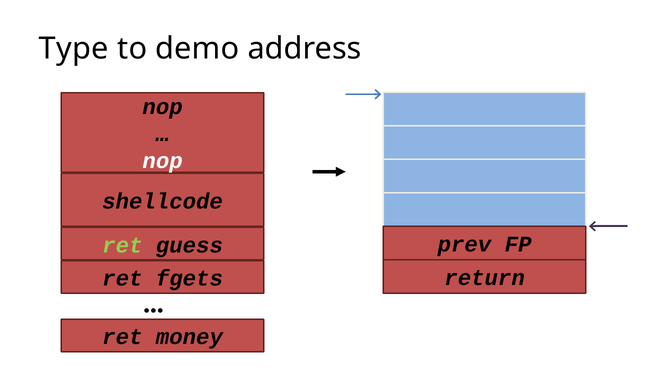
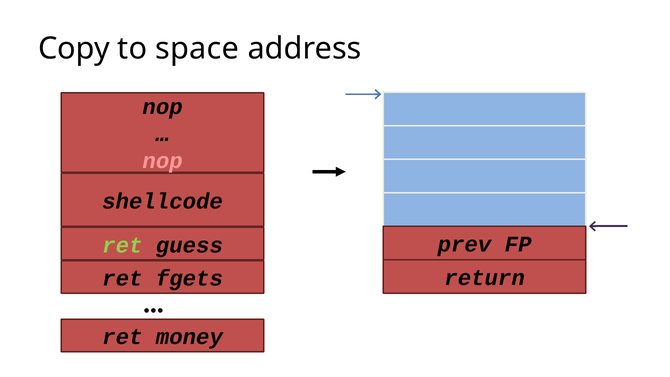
Type: Type -> Copy
demo: demo -> space
nop at (163, 161) colour: white -> pink
